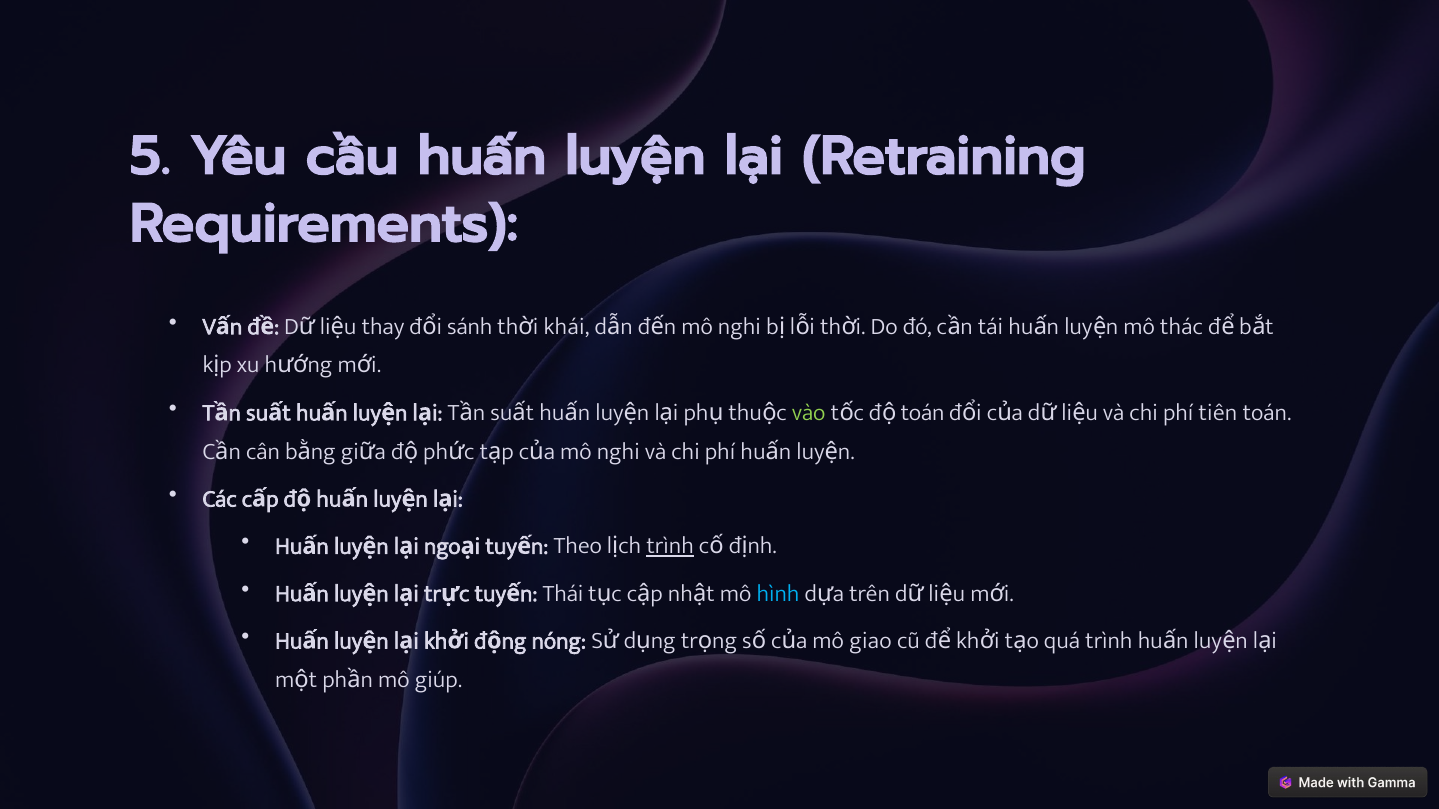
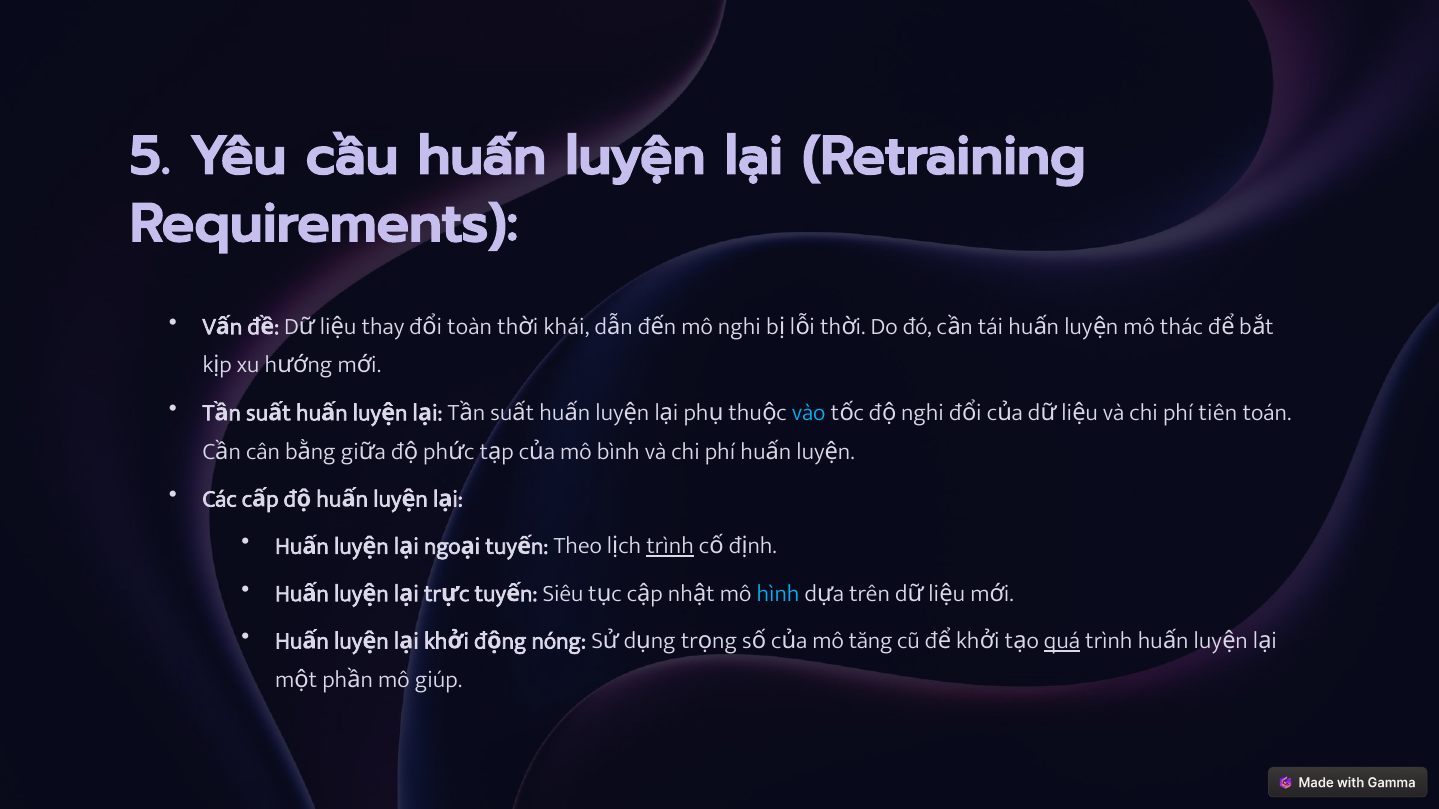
sánh: sánh -> toàn
vào colour: light green -> light blue
toán at (923, 413): toán -> nghi
nghi at (618, 451): nghi -> bình
Thái: Thái -> Siêu
giao: giao -> tăng
quá underline: none -> present
